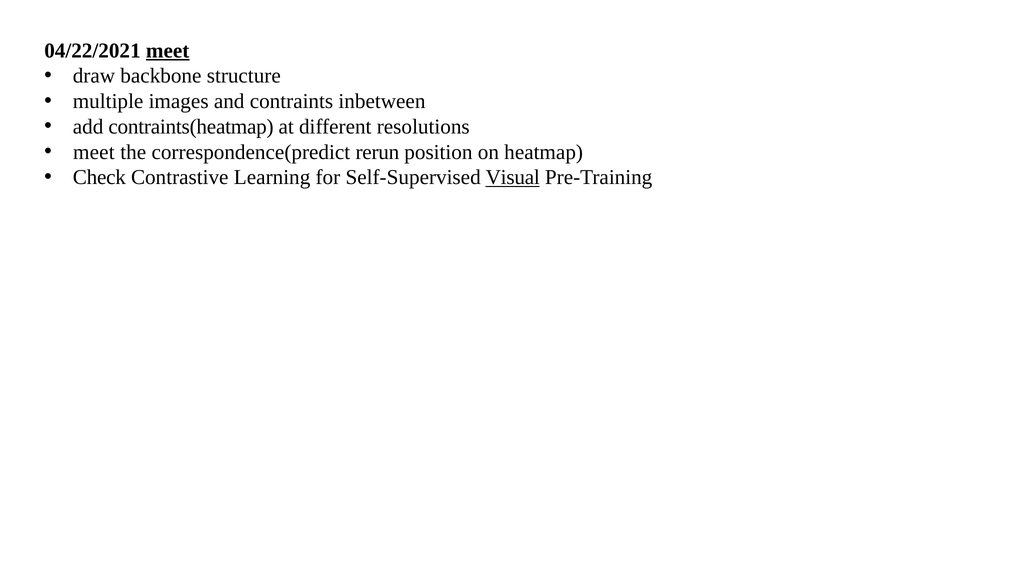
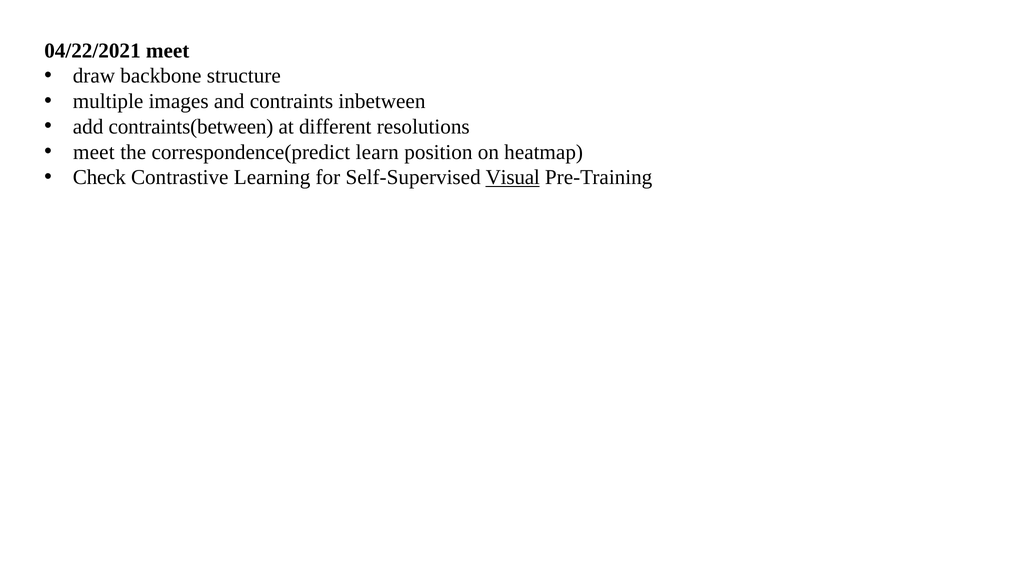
meet at (168, 51) underline: present -> none
contraints(heatmap: contraints(heatmap -> contraints(between
rerun: rerun -> learn
